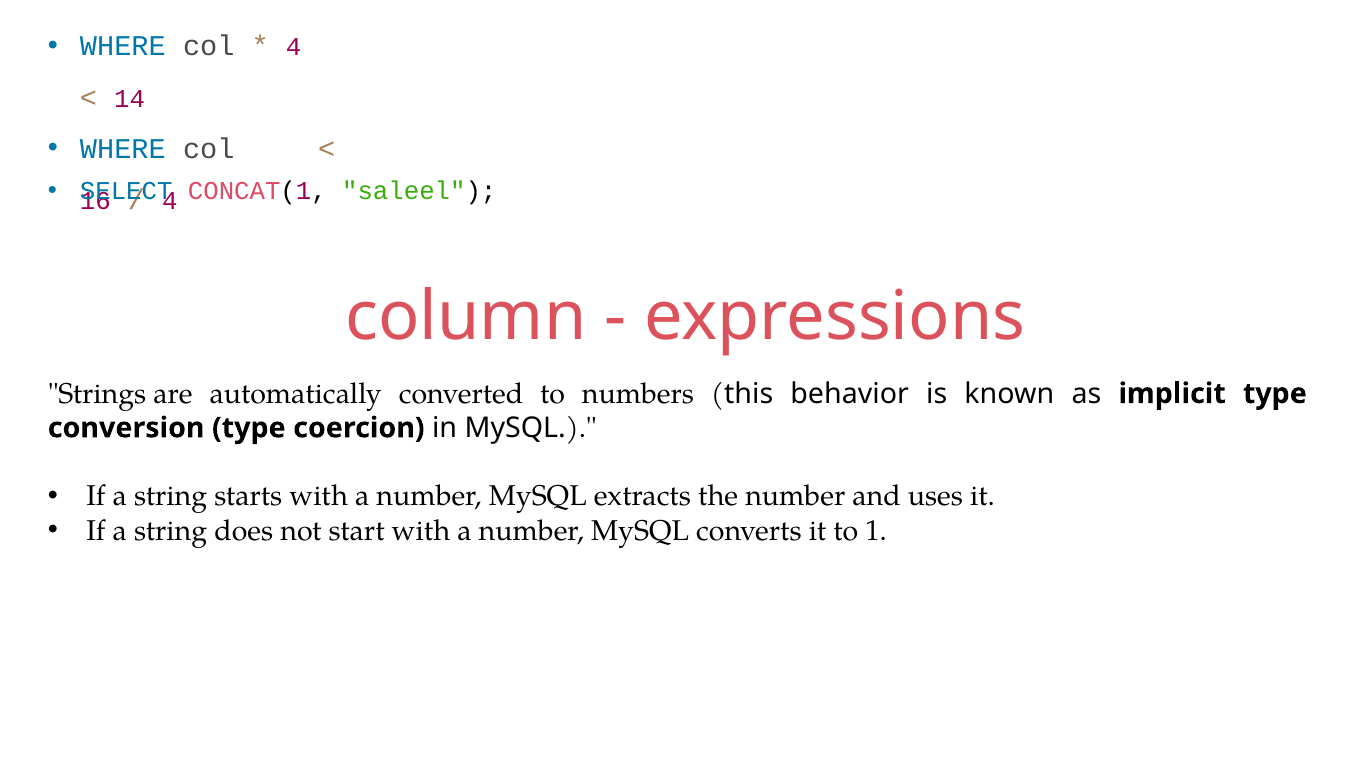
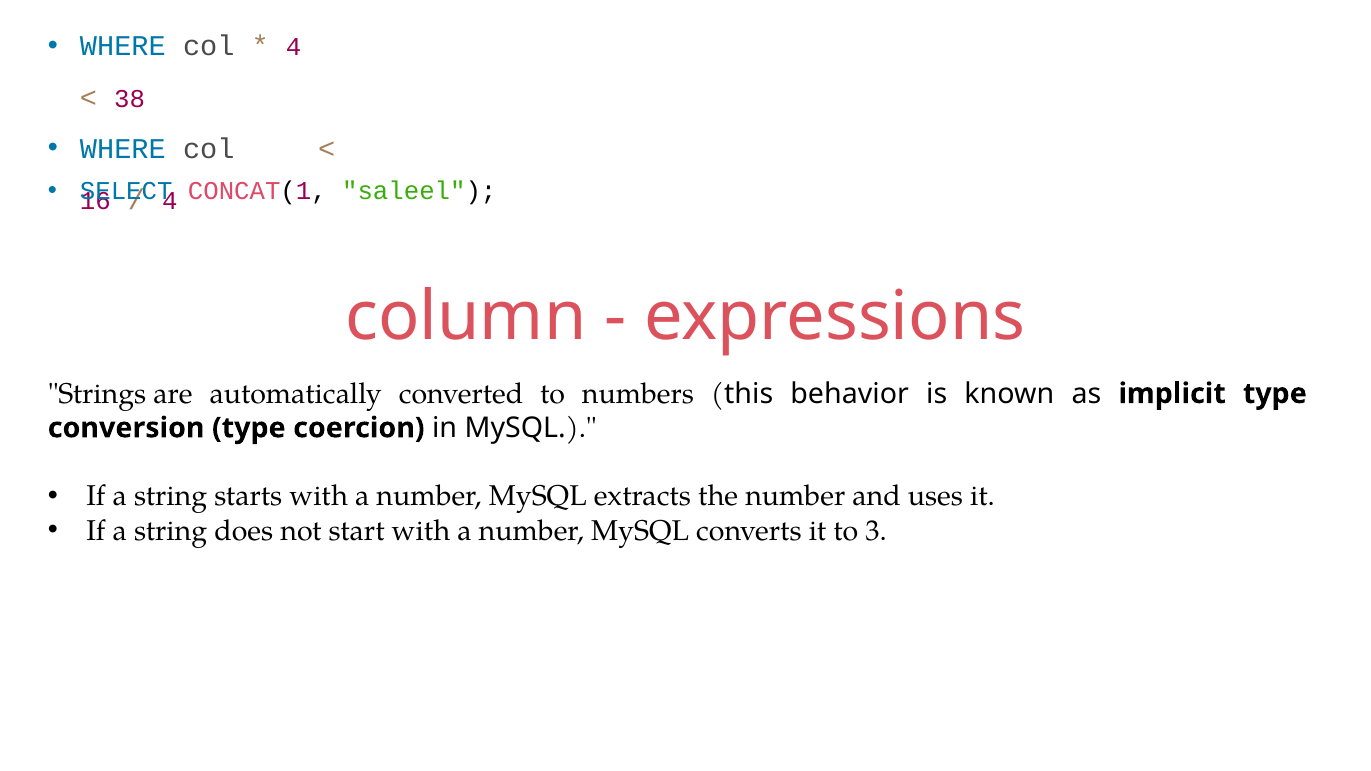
14: 14 -> 38
1: 1 -> 3
